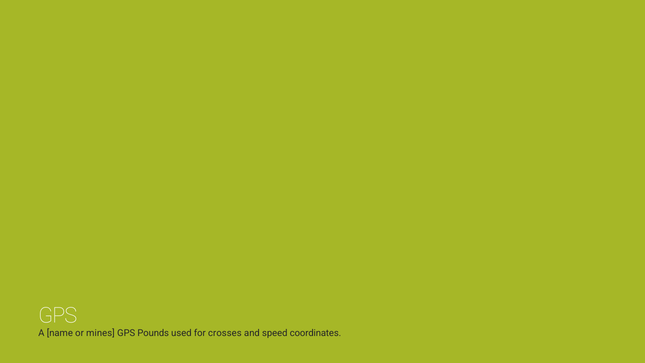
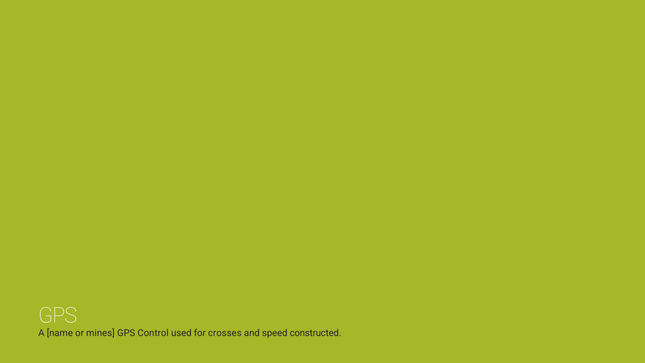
Pounds: Pounds -> Control
coordinates: coordinates -> constructed
